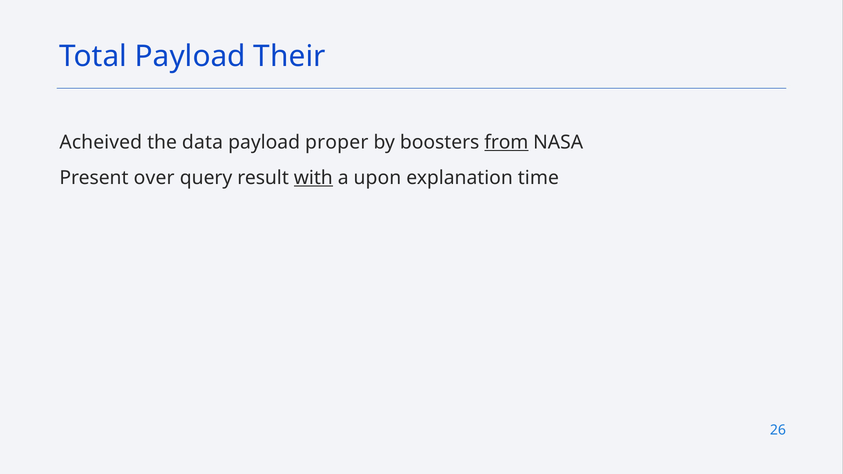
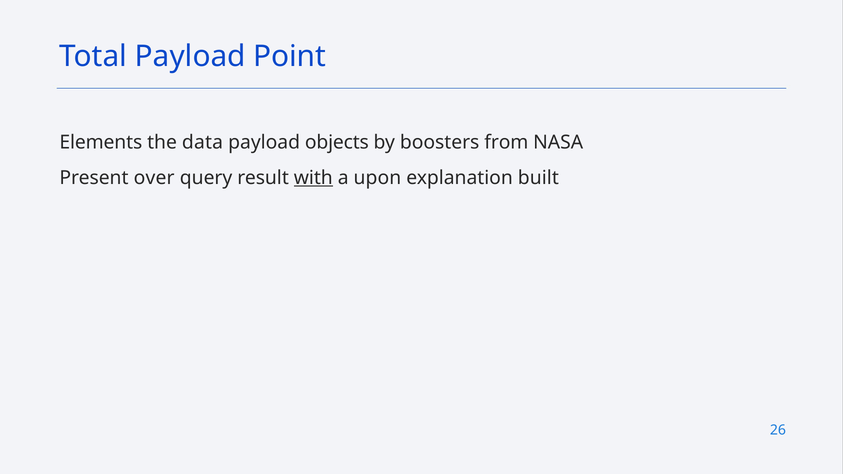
Their: Their -> Point
Acheived: Acheived -> Elements
proper: proper -> objects
from underline: present -> none
time: time -> built
